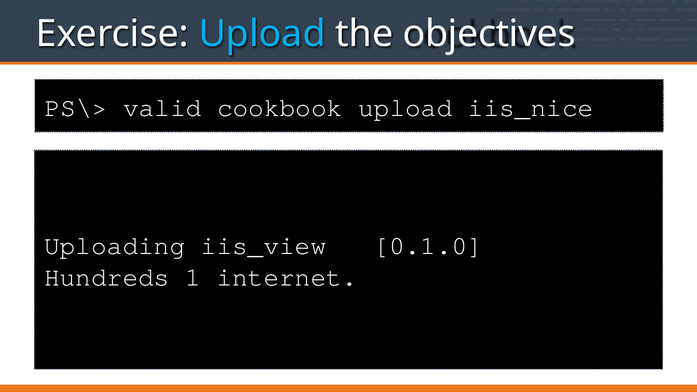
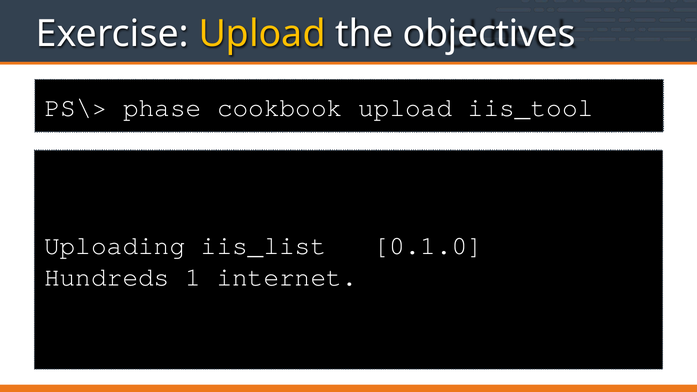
Upload at (262, 34) colour: light blue -> yellow
valid: valid -> phase
iis_nice: iis_nice -> iis_tool
iis_view: iis_view -> iis_list
